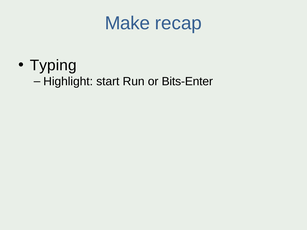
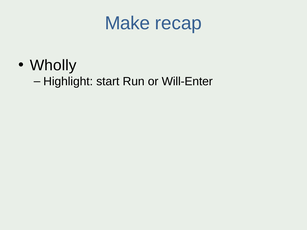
Typing: Typing -> Wholly
Bits-Enter: Bits-Enter -> Will-Enter
